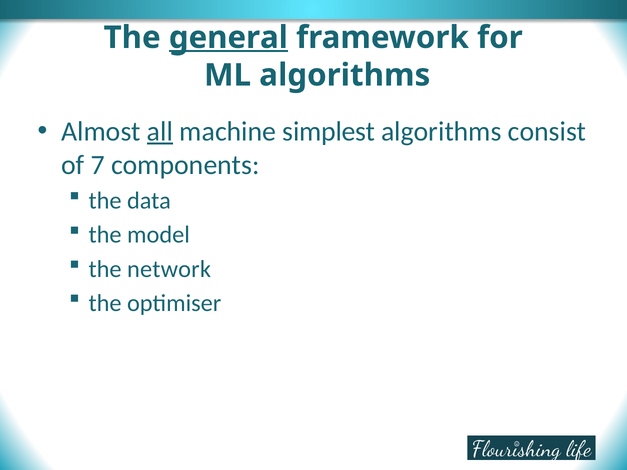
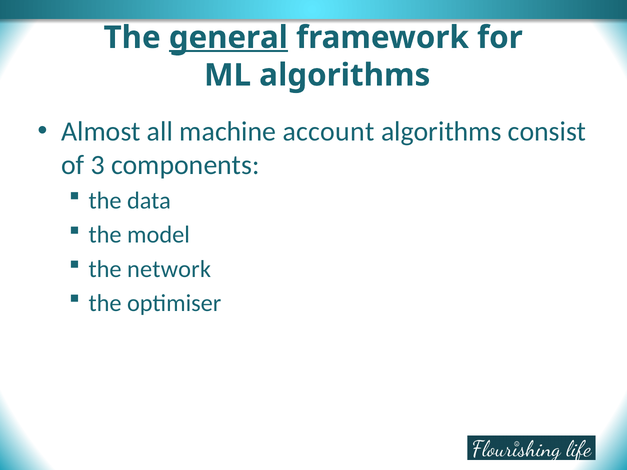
all underline: present -> none
simplest: simplest -> account
7: 7 -> 3
